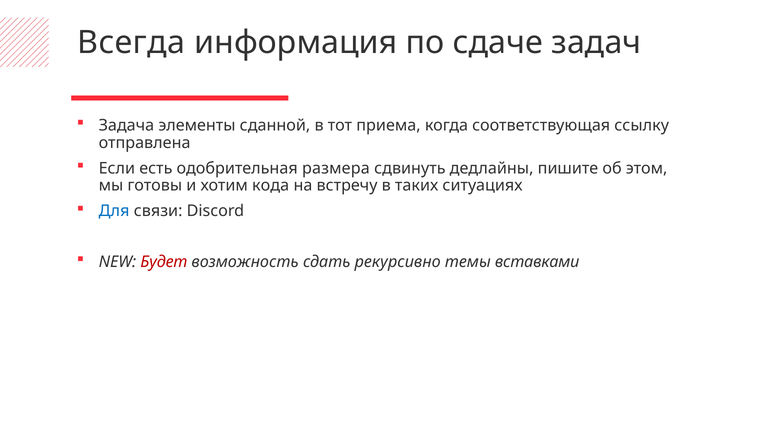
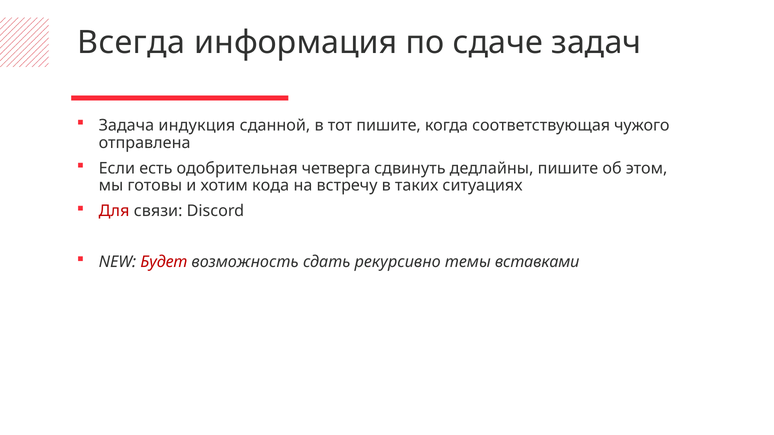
элементы: элементы -> индукция
тот приема: приема -> пишите
ссылку: ссылку -> чужого
размера: размера -> четверга
Для colour: blue -> red
